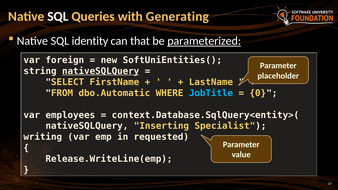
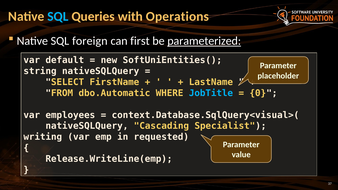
SQL at (58, 16) colour: white -> light blue
Generating: Generating -> Operations
identity: identity -> foreign
that: that -> first
foreign: foreign -> default
nativeSQLQuery at (101, 71) underline: present -> none
context.Database.SqlQuery<entity>(: context.Database.SqlQuery<entity>( -> context.Database.SqlQuery<visual>(
Inserting: Inserting -> Cascading
